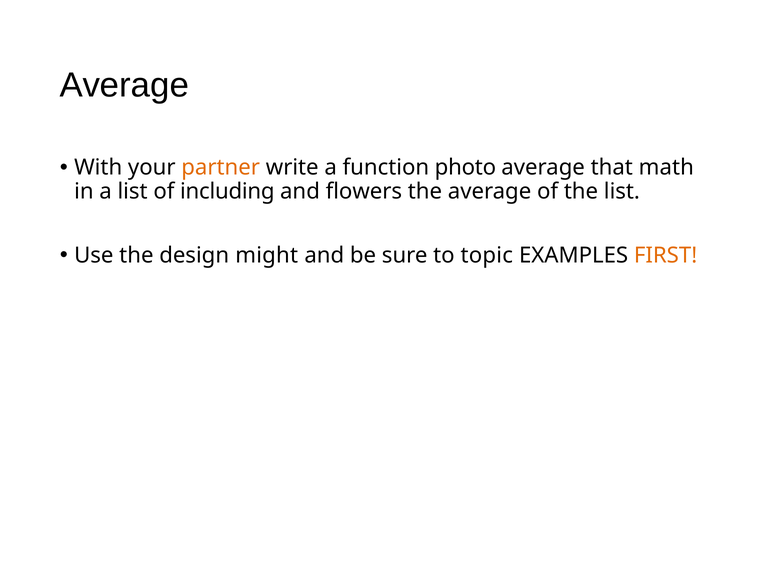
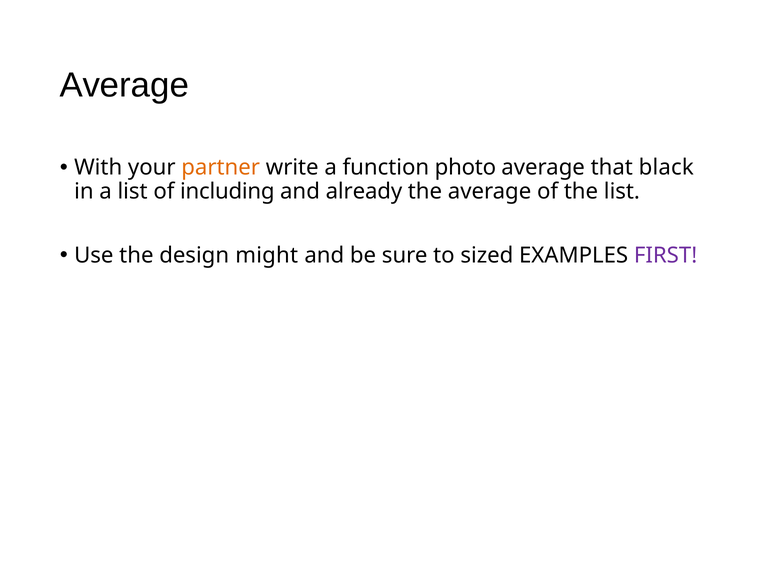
math: math -> black
flowers: flowers -> already
topic: topic -> sized
FIRST colour: orange -> purple
